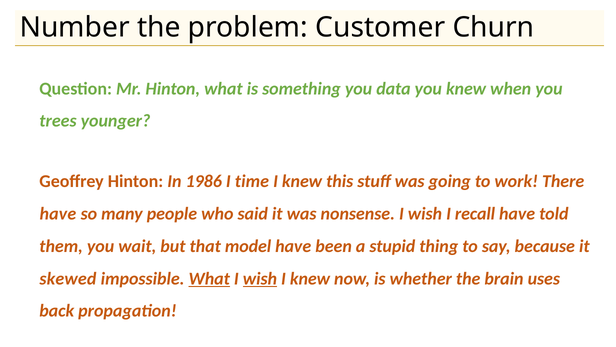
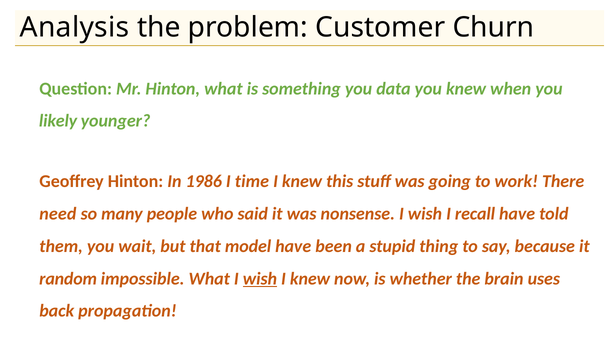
Number: Number -> Analysis
trees: trees -> likely
have at (58, 214): have -> need
skewed: skewed -> random
What at (209, 278) underline: present -> none
